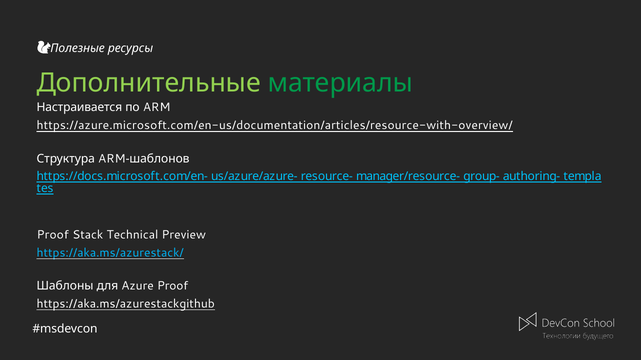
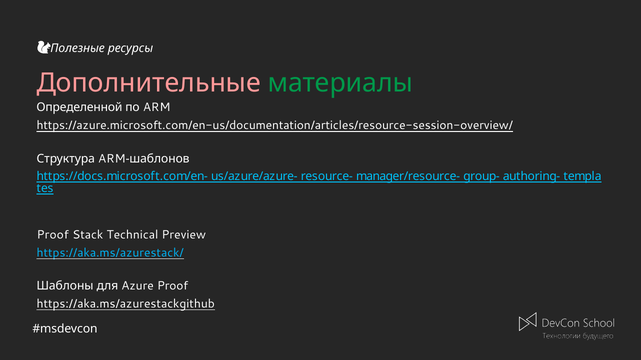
Дополнительные colour: light green -> pink
Настраивается: Настраивается -> Определенной
https://azure.microsoft.com/en-us/documentation/articles/resource-with-overview/: https://azure.microsoft.com/en-us/documentation/articles/resource-with-overview/ -> https://azure.microsoft.com/en-us/documentation/articles/resource-session-overview/
